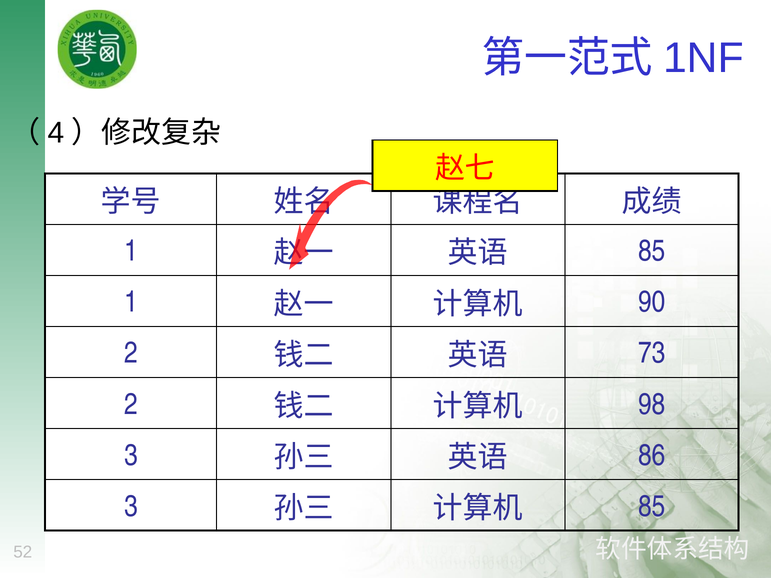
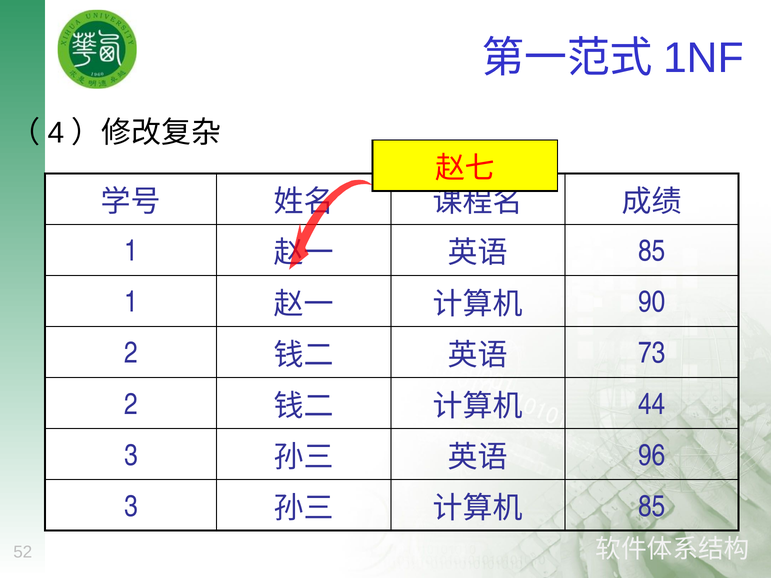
98: 98 -> 44
86: 86 -> 96
